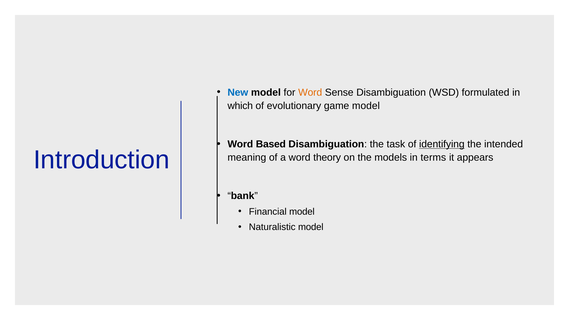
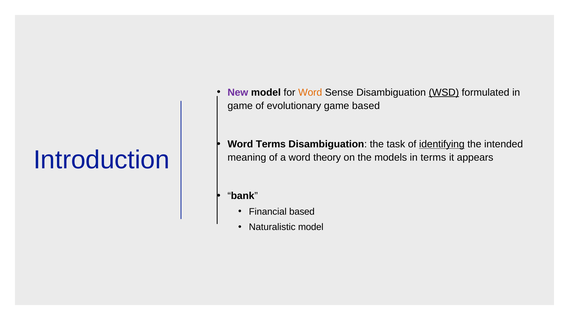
New colour: blue -> purple
WSD underline: none -> present
which at (240, 106): which -> game
game model: model -> based
Word Based: Based -> Terms
Financial model: model -> based
